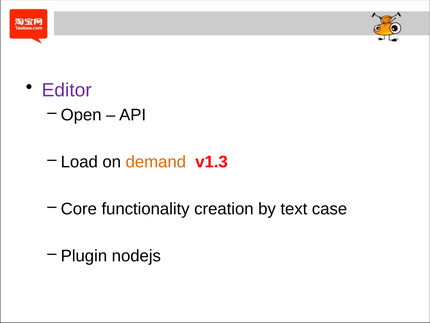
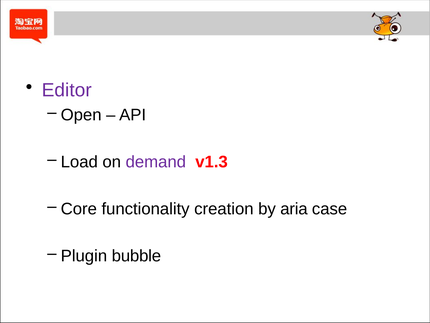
demand colour: orange -> purple
text: text -> aria
nodejs: nodejs -> bubble
